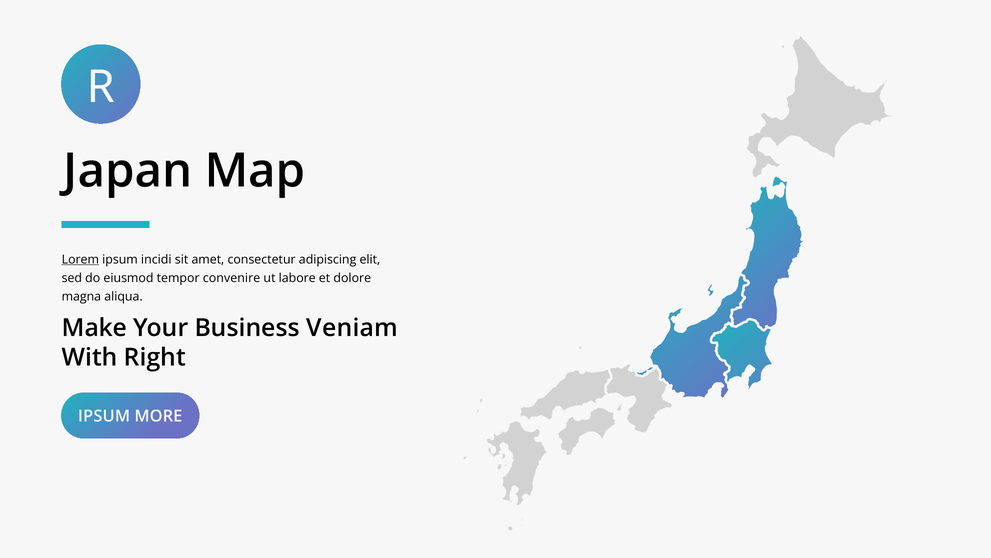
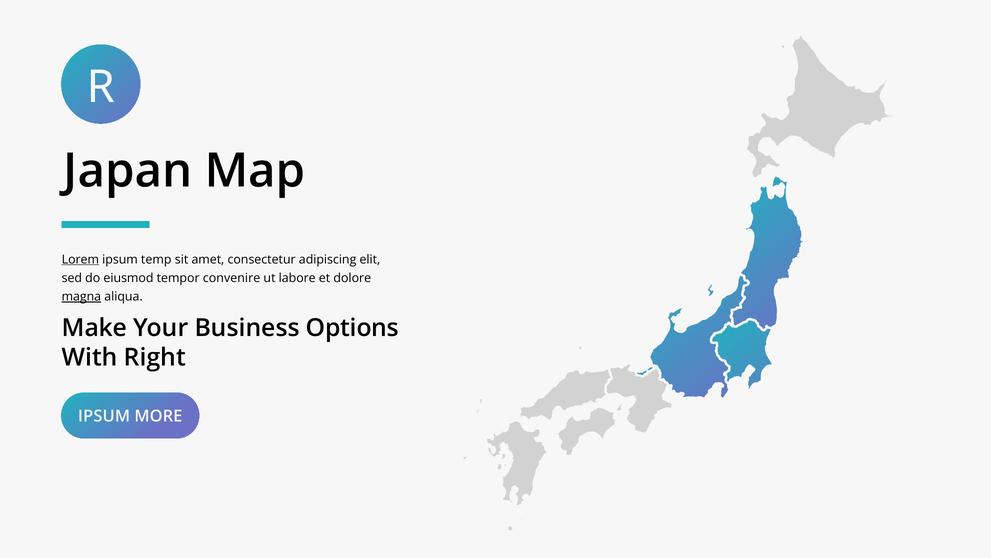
incidi: incidi -> temp
magna underline: none -> present
Veniam: Veniam -> Options
